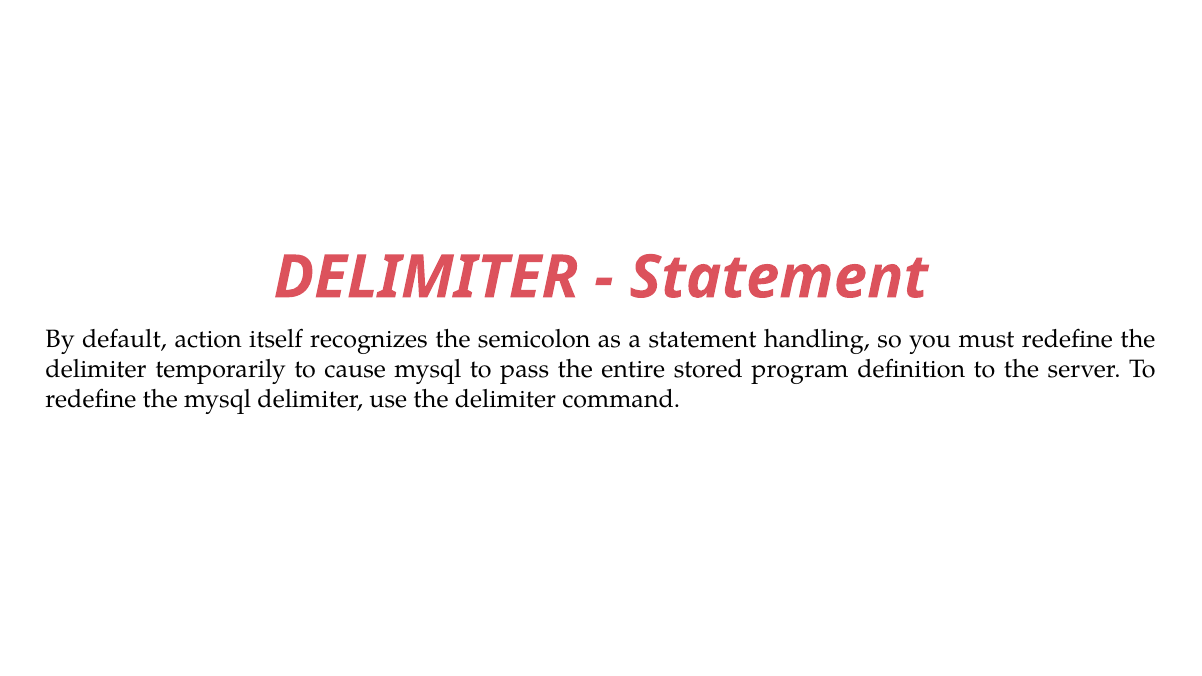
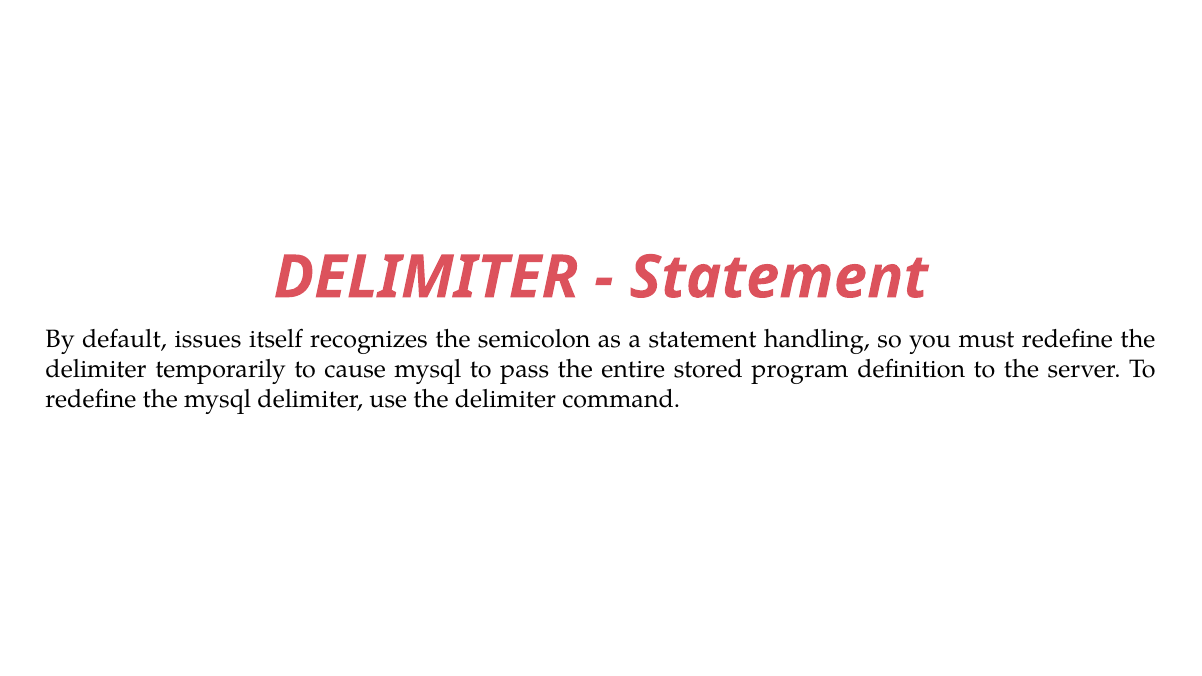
action: action -> issues
